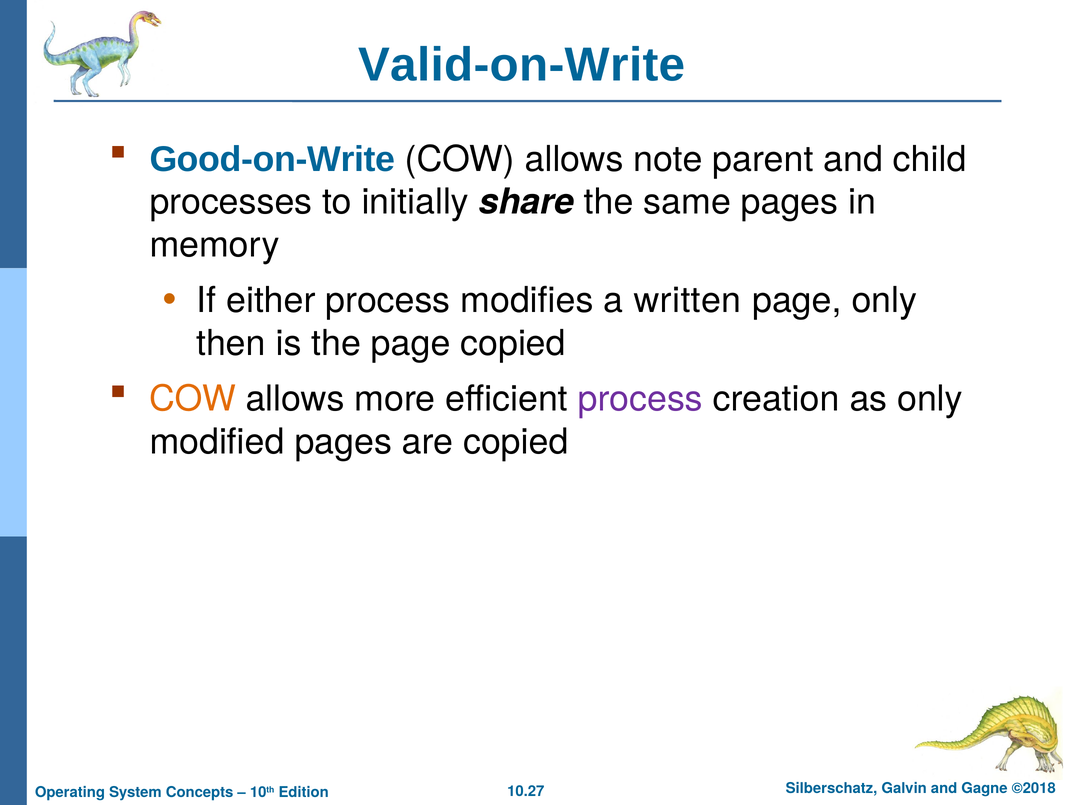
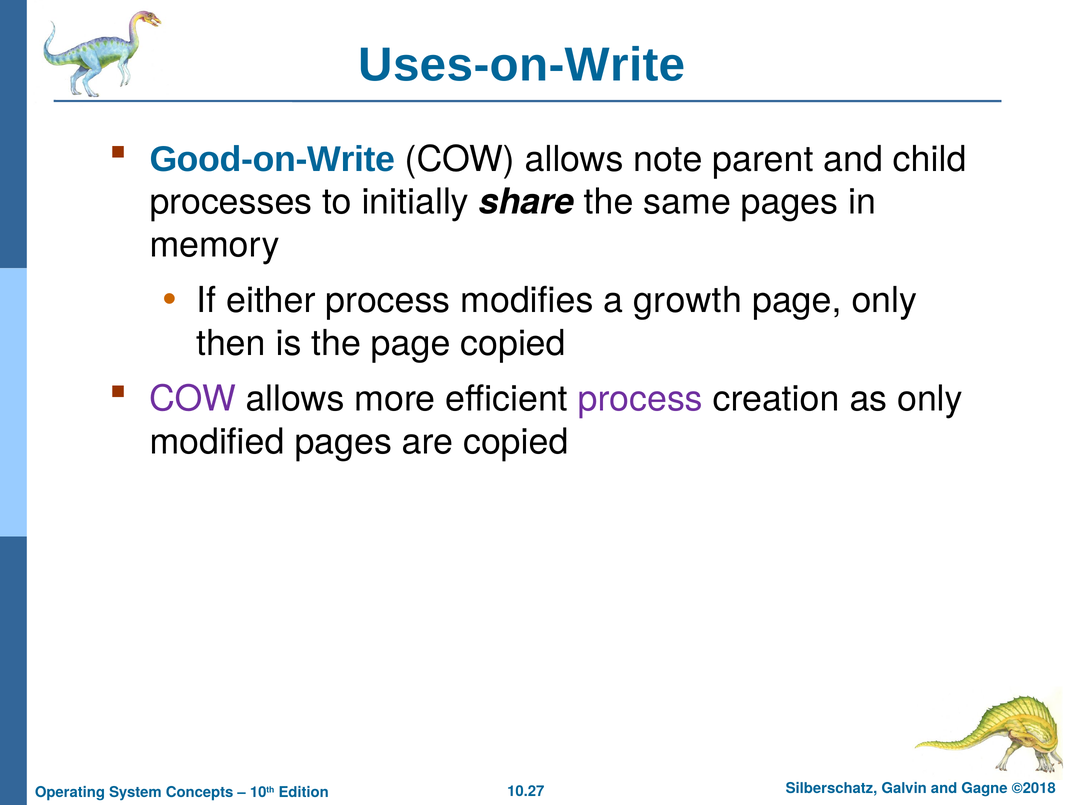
Valid-on-Write: Valid-on-Write -> Uses-on-Write
written: written -> growth
COW at (193, 399) colour: orange -> purple
